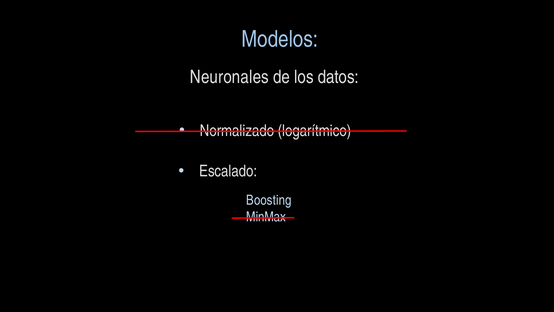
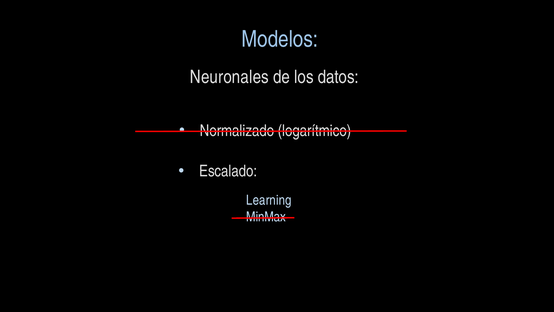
Boosting: Boosting -> Learning
